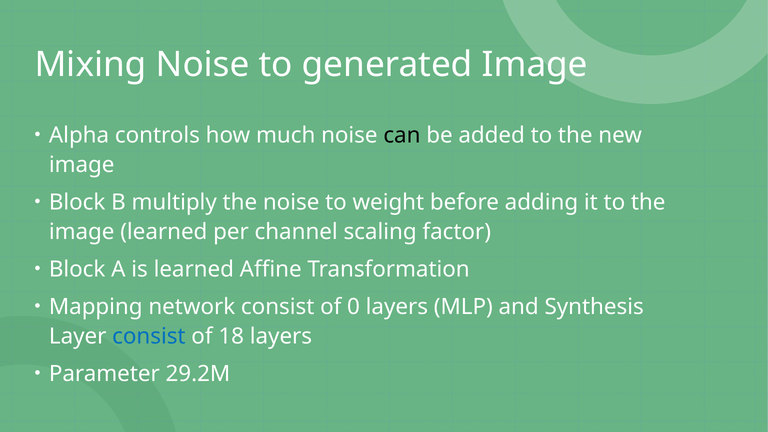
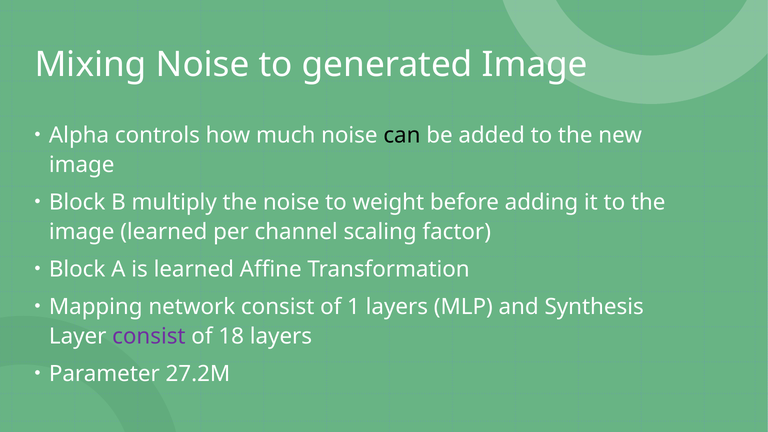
0: 0 -> 1
consist at (149, 337) colour: blue -> purple
29.2M: 29.2M -> 27.2M
